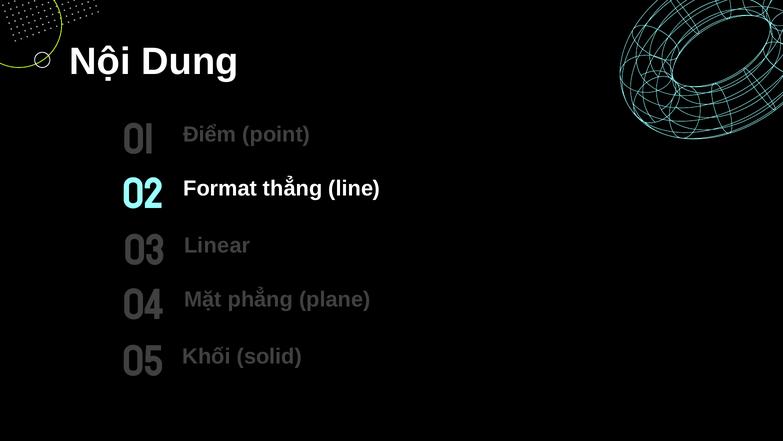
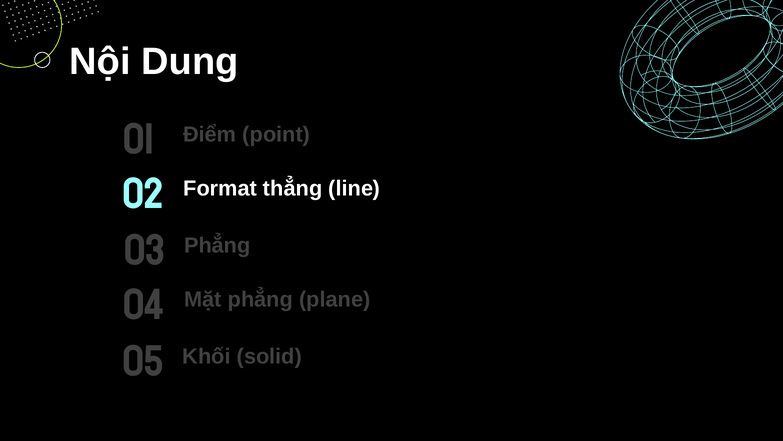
Linear at (217, 245): Linear -> Phẳng
